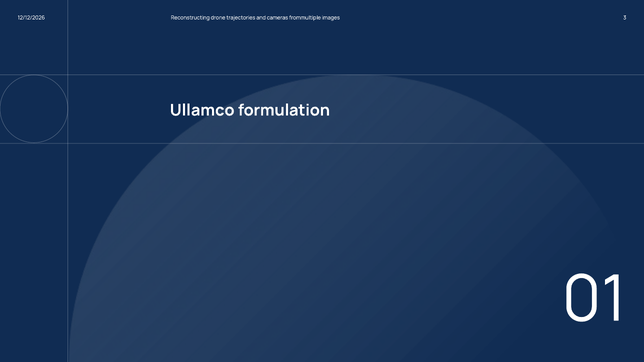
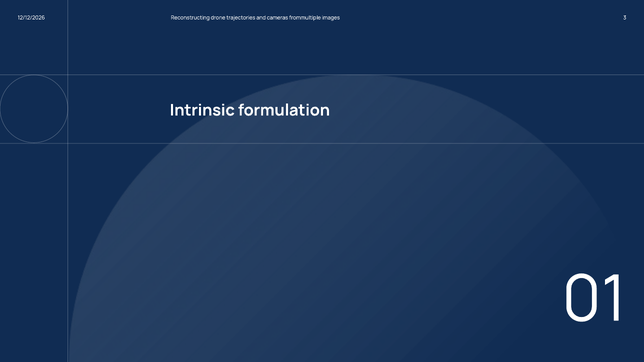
Ullamco: Ullamco -> Intrinsic
